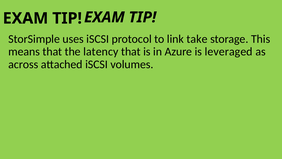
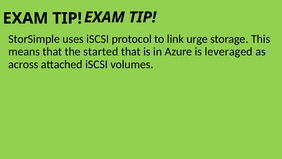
take: take -> urge
latency: latency -> started
